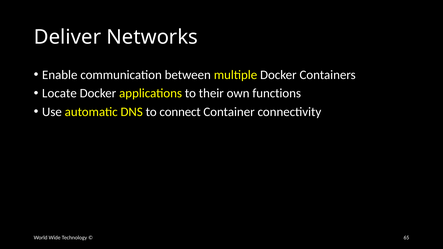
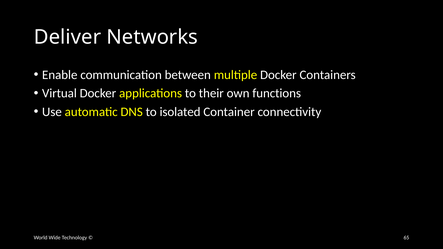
Locate: Locate -> Virtual
connect: connect -> isolated
